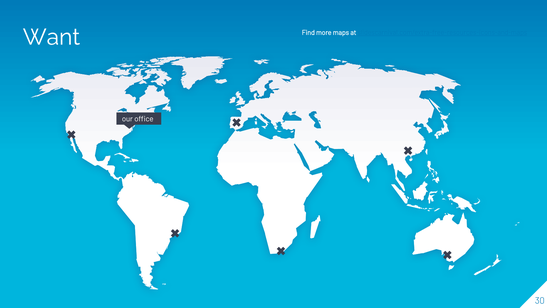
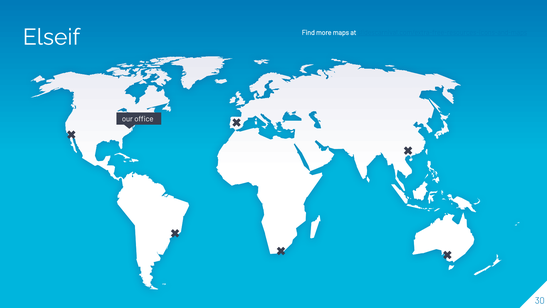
Want: Want -> Elseif
